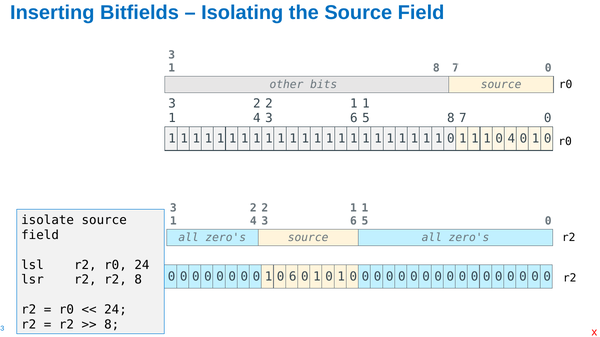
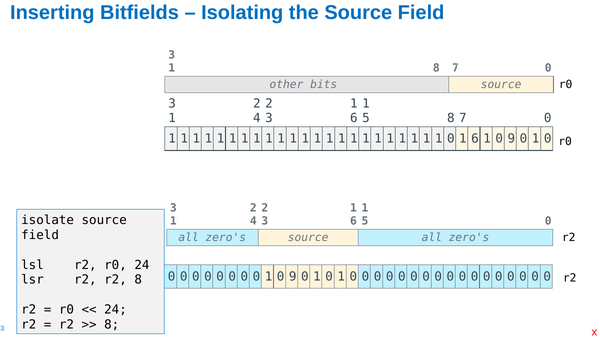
1 0 1 1: 1 -> 6
4 at (511, 139): 4 -> 9
0 1 0 6: 6 -> 9
